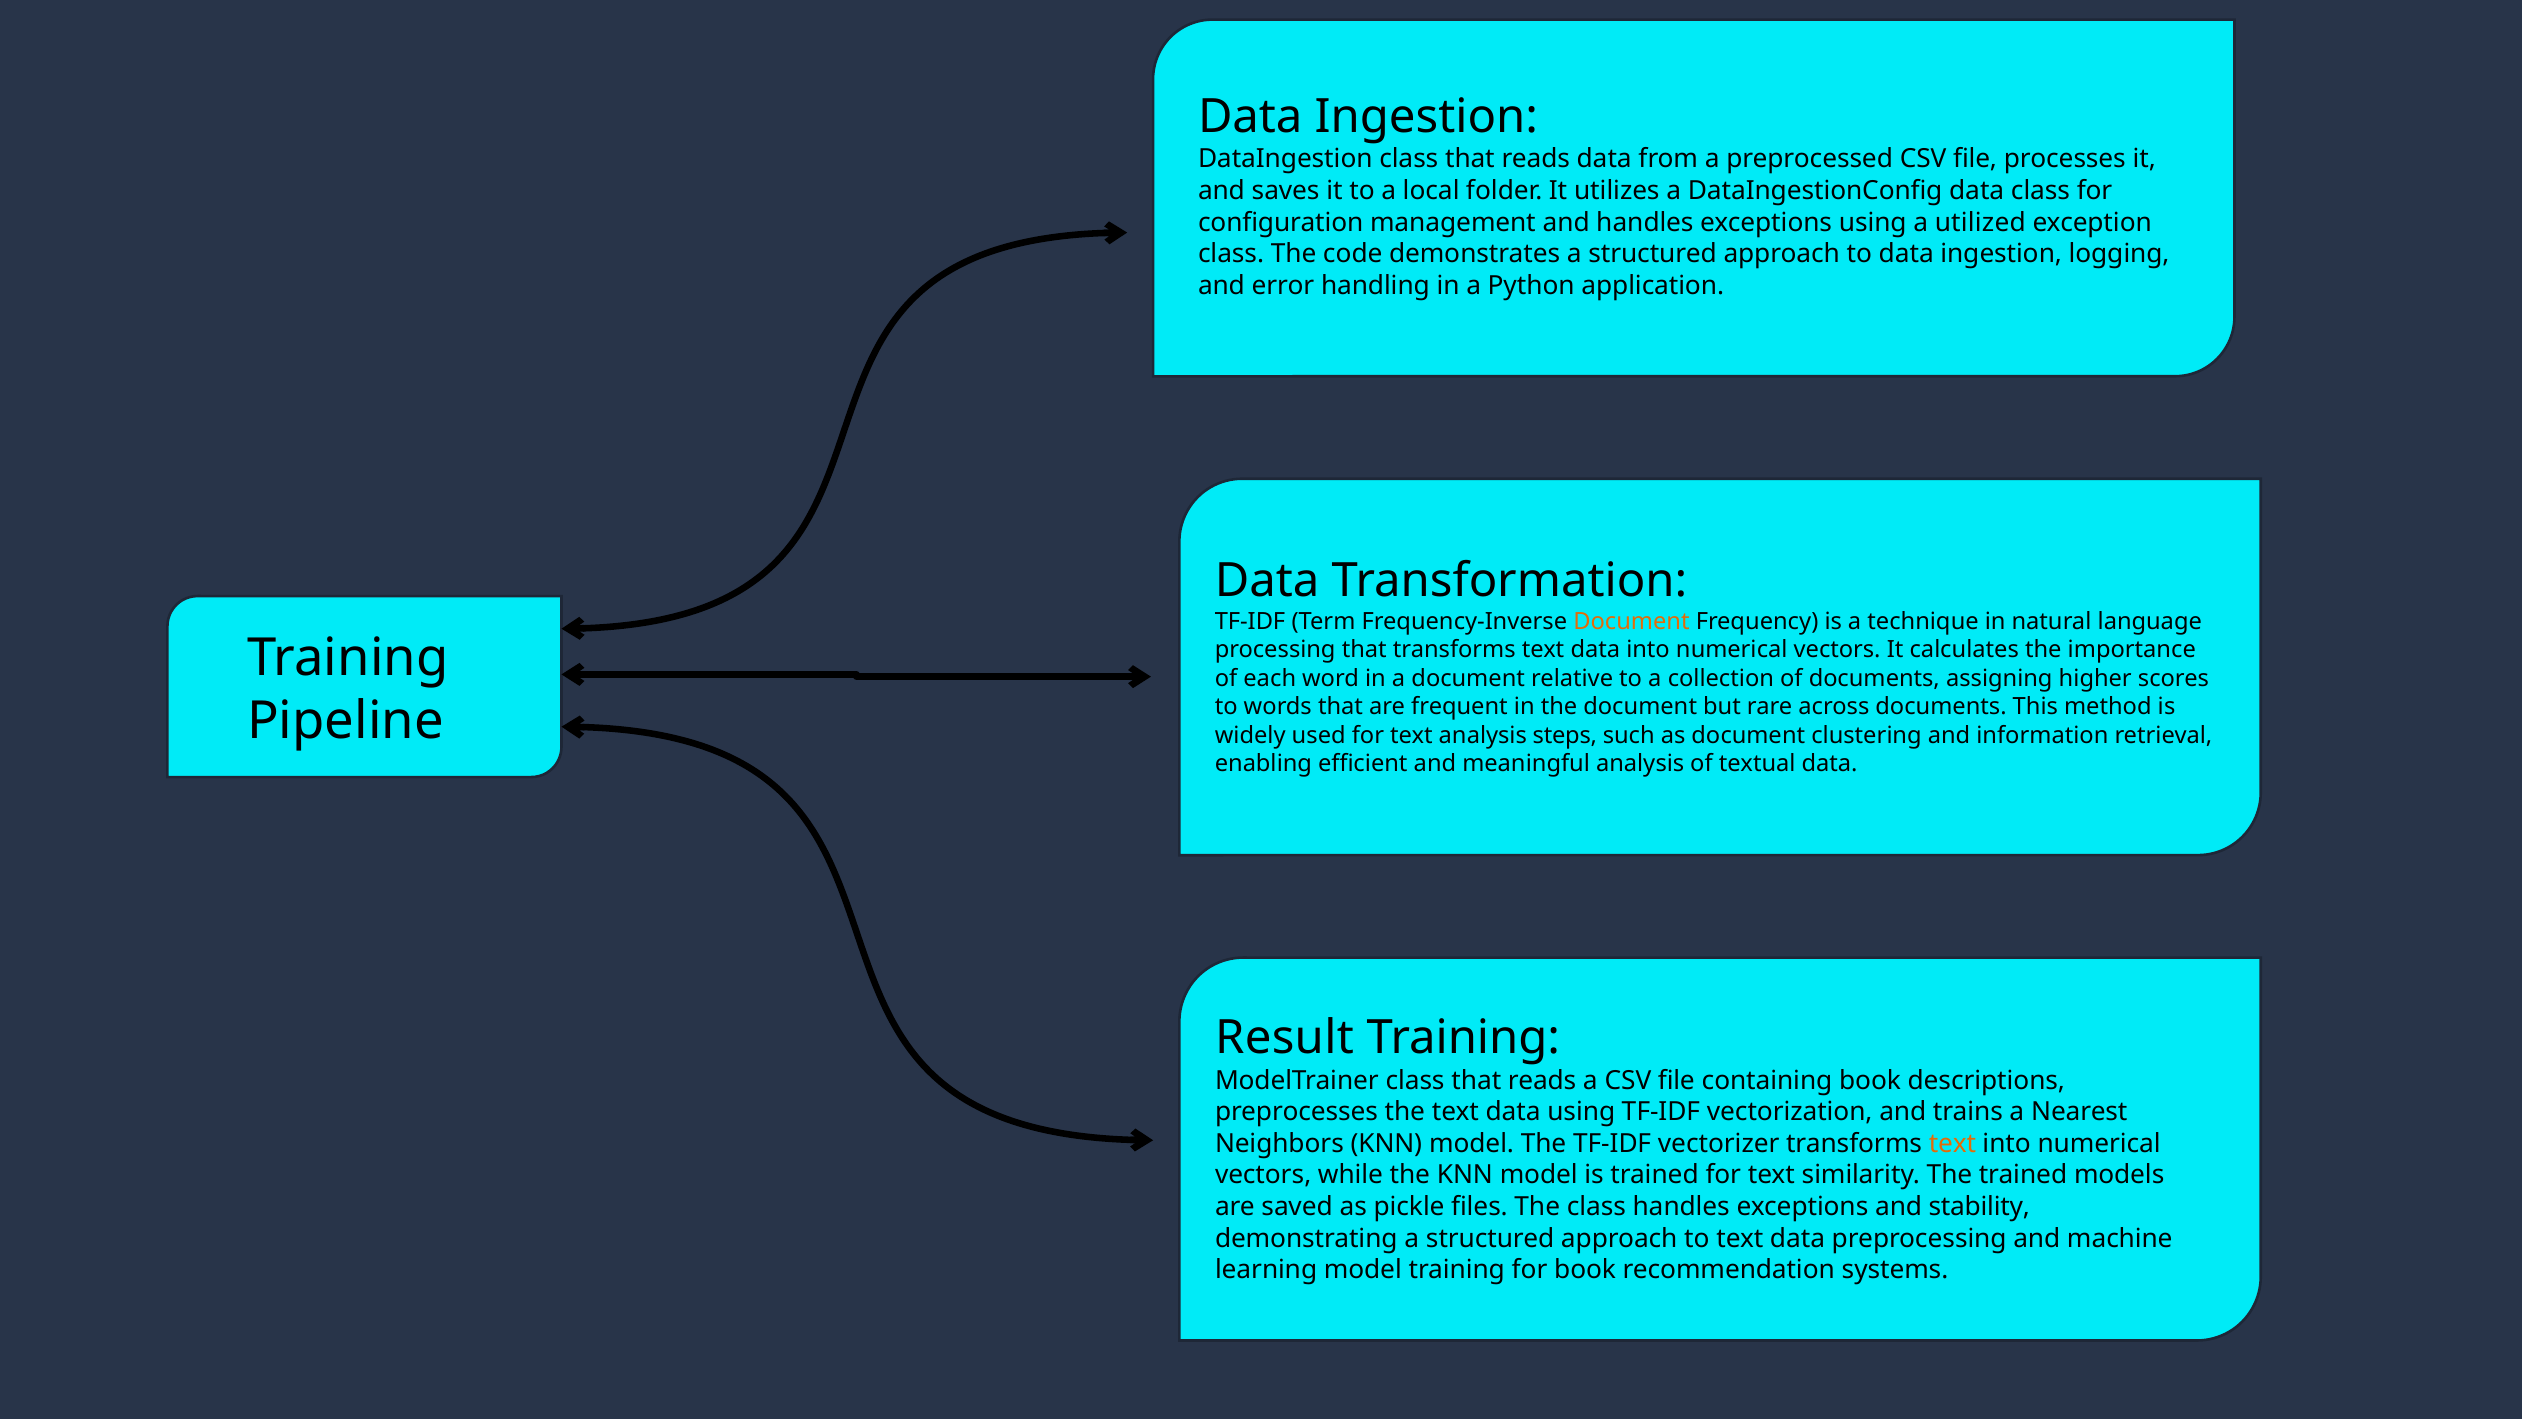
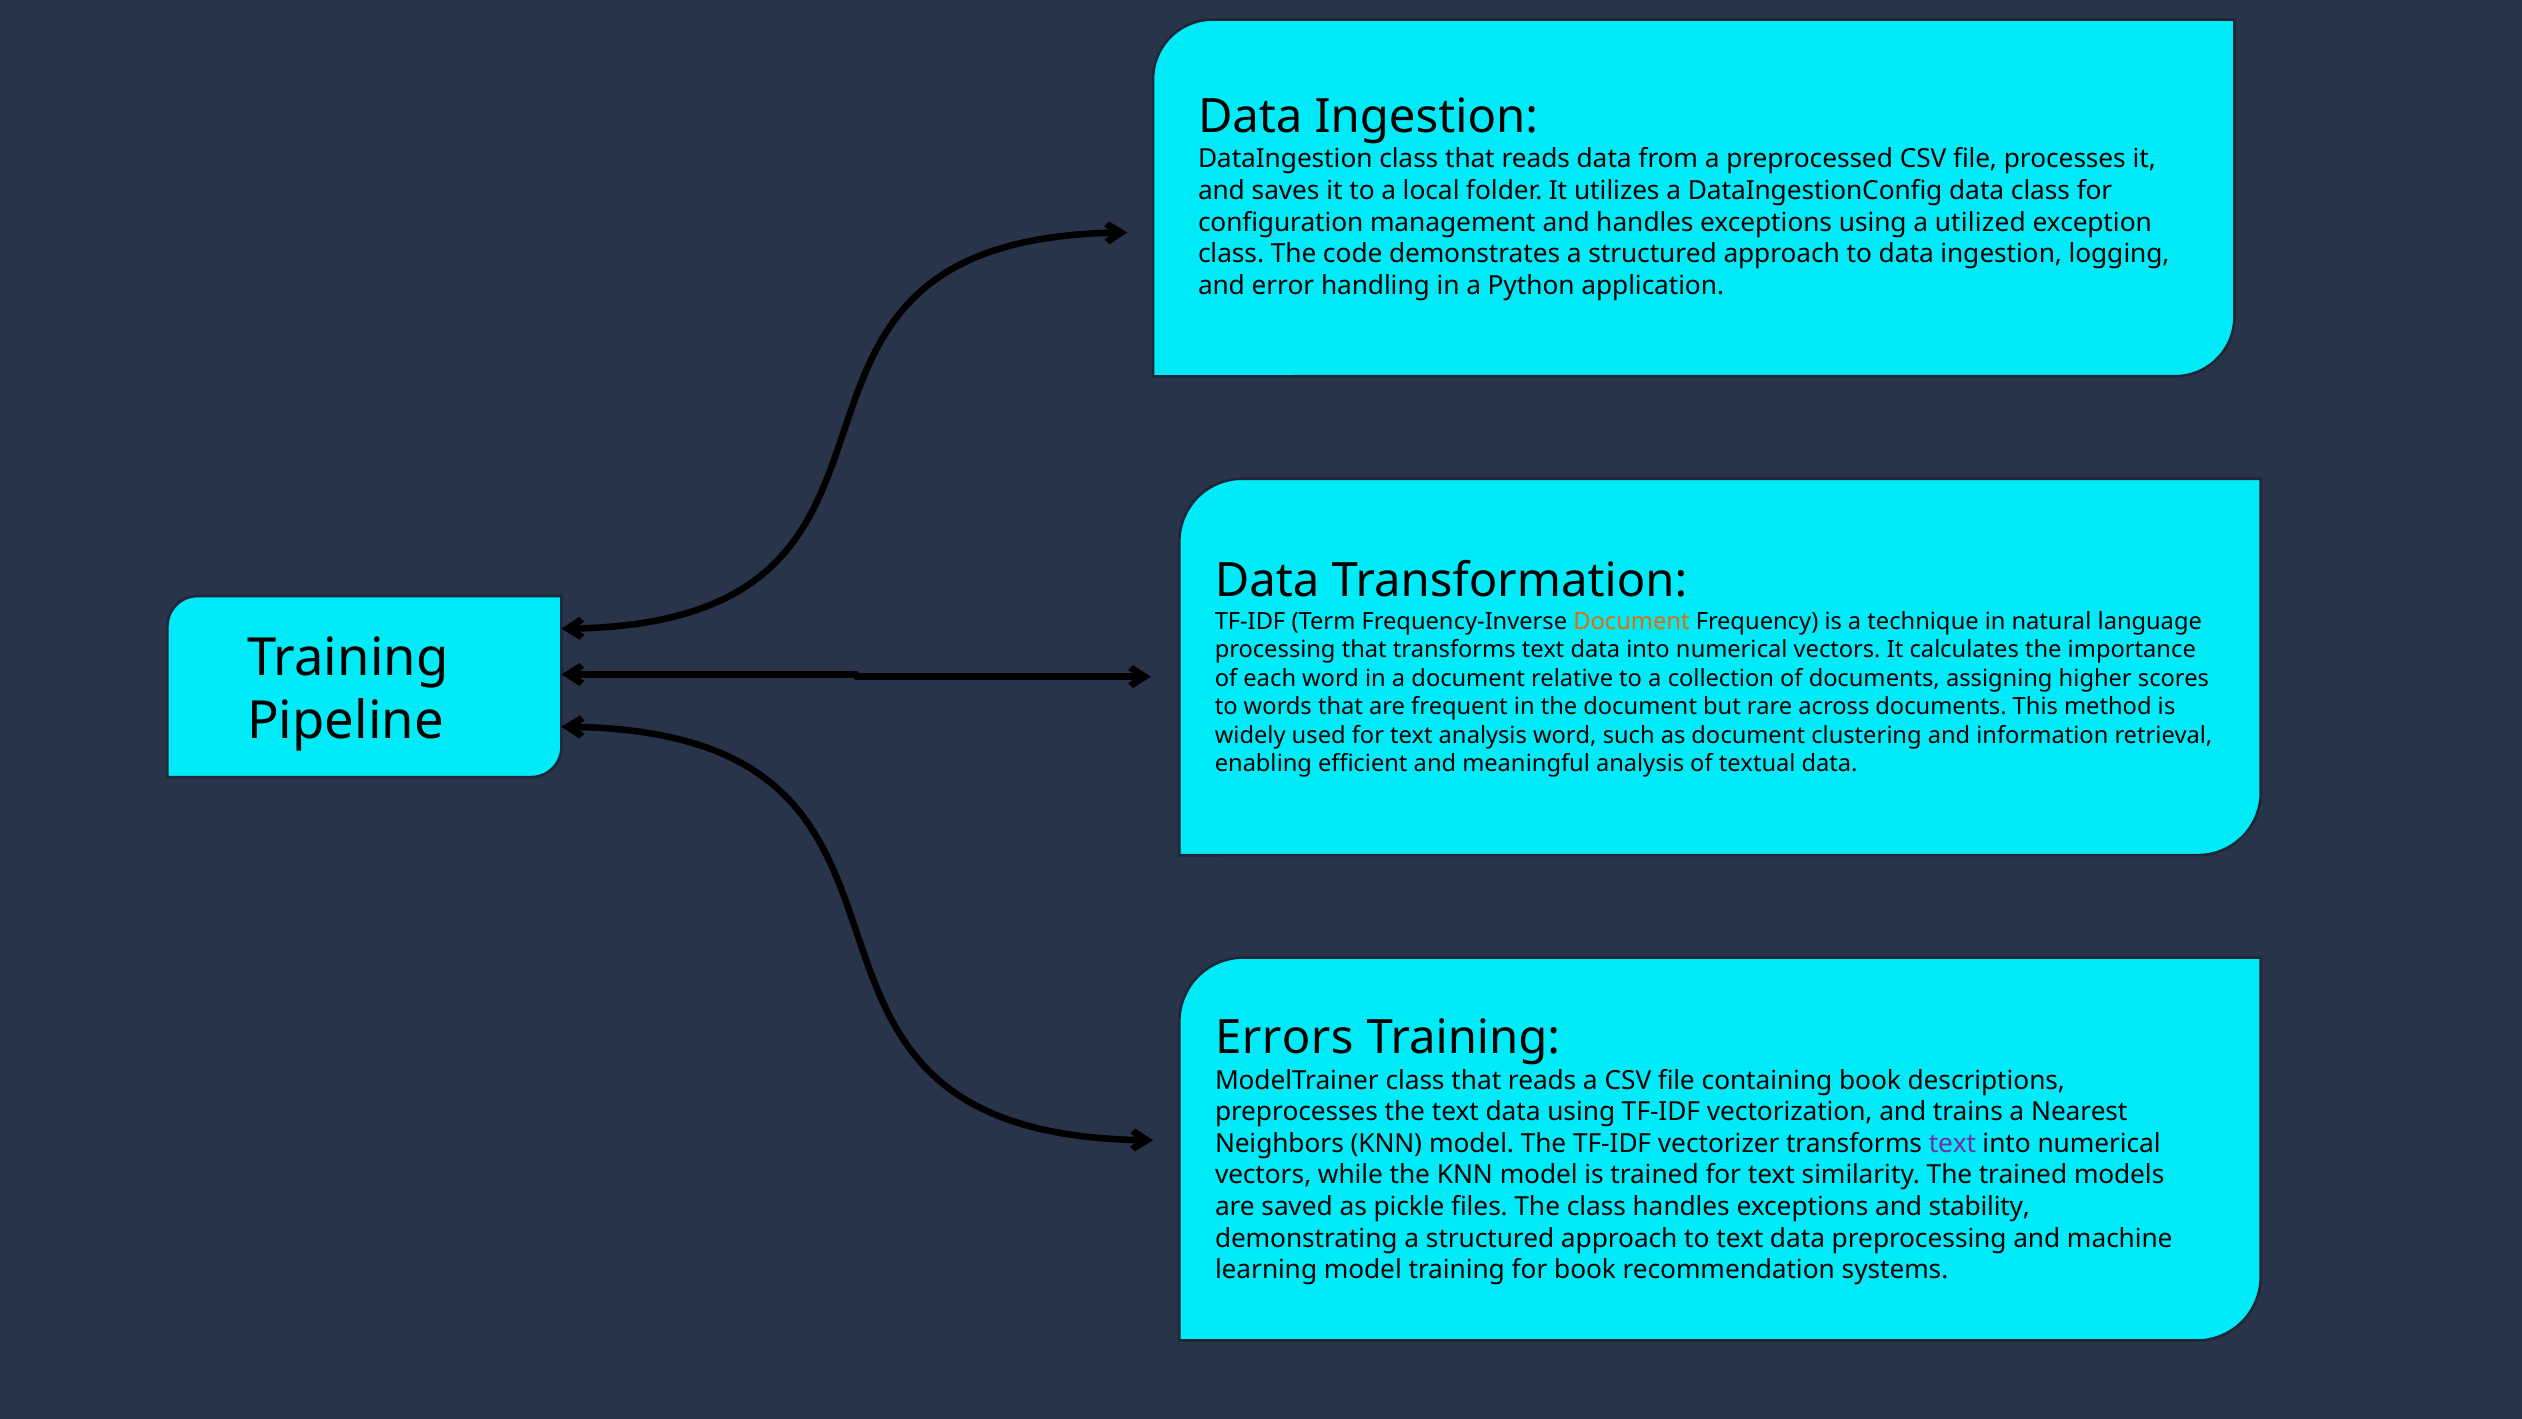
analysis steps: steps -> word
Result: Result -> Errors
text at (1952, 1143) colour: orange -> purple
